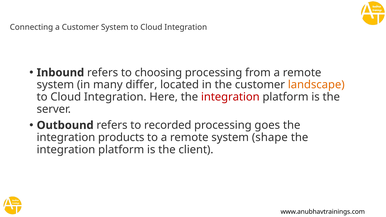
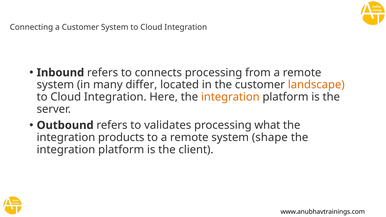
choosing: choosing -> connects
integration at (230, 97) colour: red -> orange
recorded: recorded -> validates
goes: goes -> what
